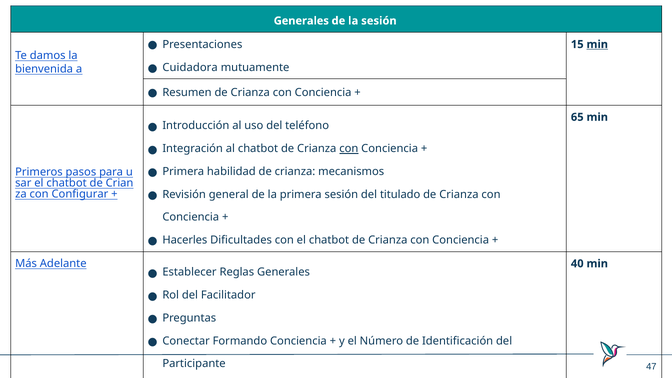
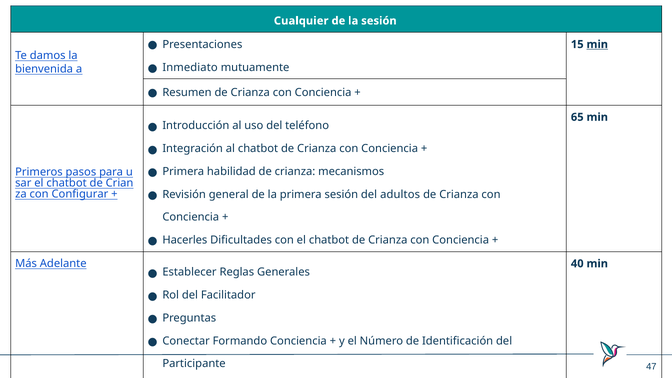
Generales at (301, 21): Generales -> Cualquier
Cuidadora: Cuidadora -> Inmediato
con at (349, 149) underline: present -> none
titulado: titulado -> adultos
